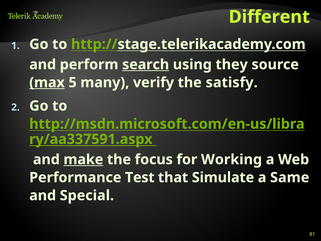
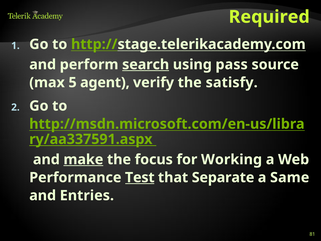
Different: Different -> Required
they: they -> pass
max underline: present -> none
many: many -> agent
Test underline: none -> present
Simulate: Simulate -> Separate
Special: Special -> Entries
